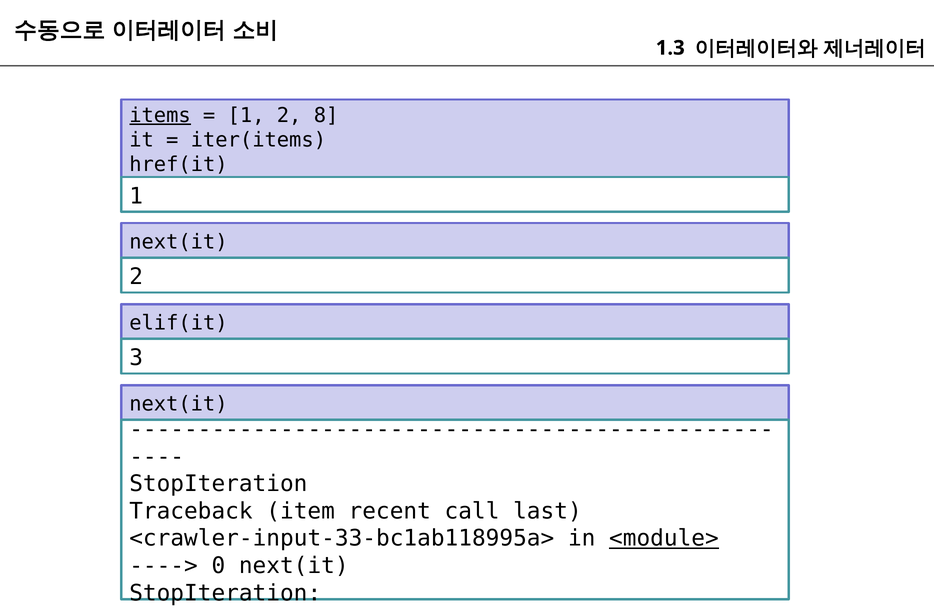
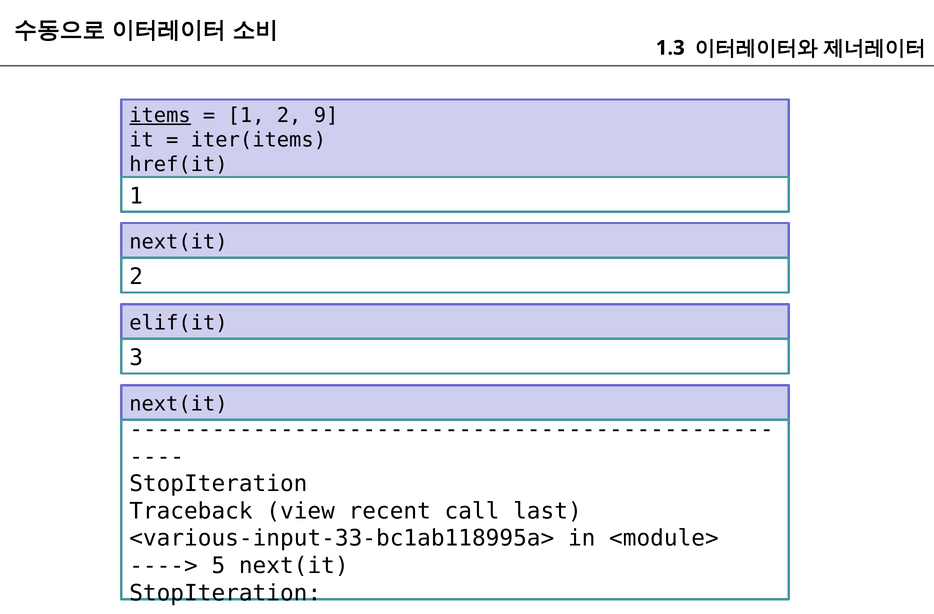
8: 8 -> 9
item: item -> view
<crawler-input-33-bc1ab118995a>: <crawler-input-33-bc1ab118995a> -> <various-input-33-bc1ab118995a>
<module> underline: present -> none
0: 0 -> 5
